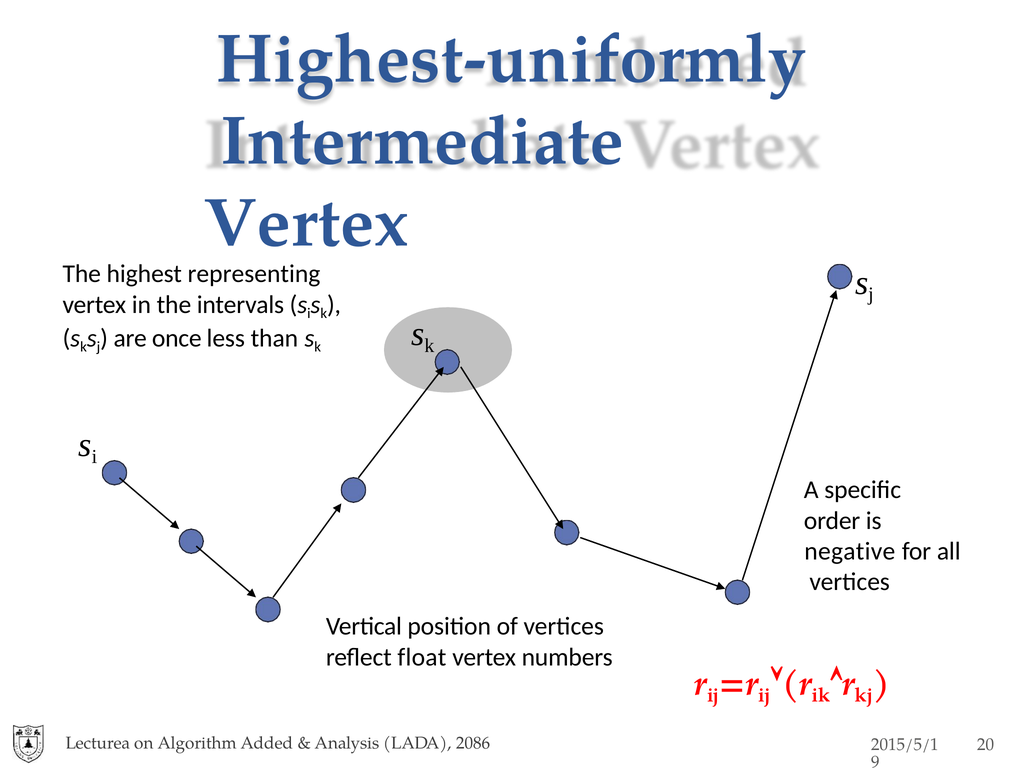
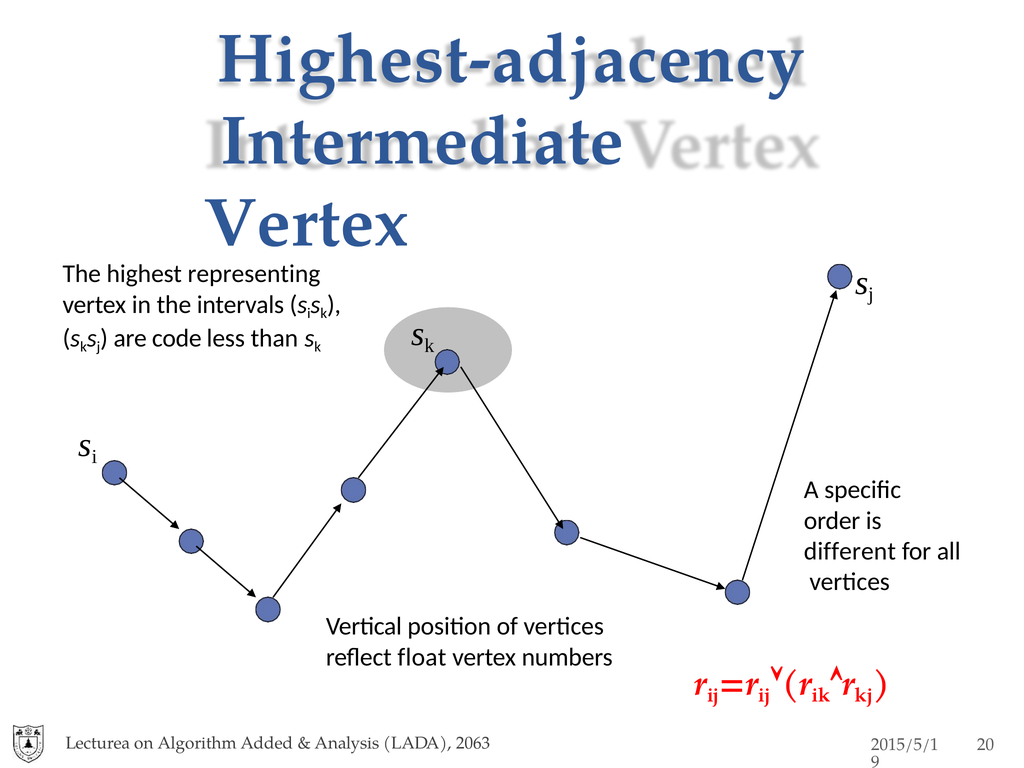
Highest-uniformly: Highest-uniformly -> Highest-adjacency
once: once -> code
negative: negative -> different
2086: 2086 -> 2063
